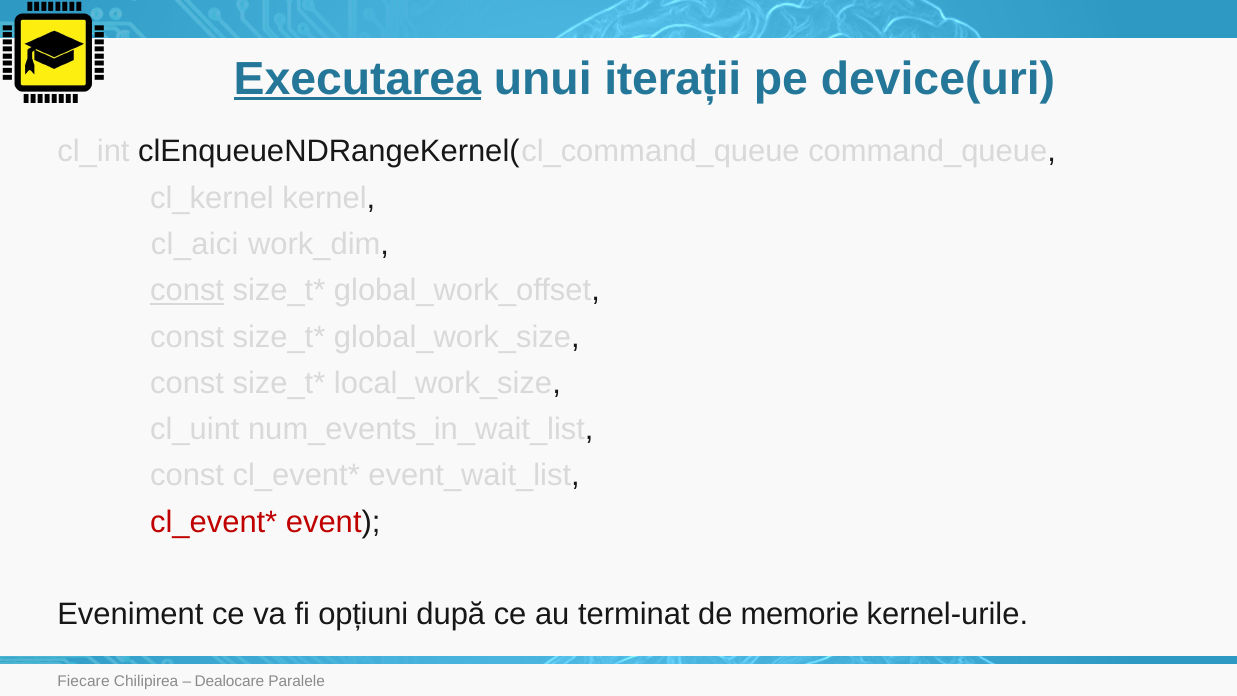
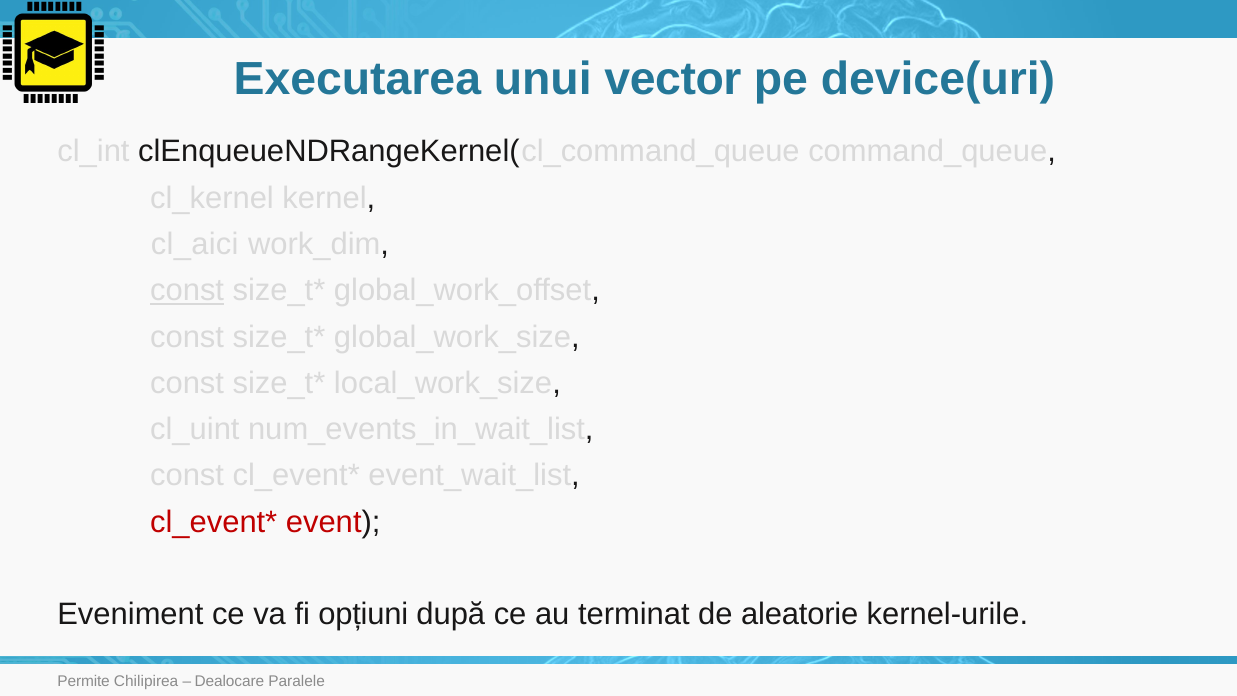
Executarea underline: present -> none
iterații: iterații -> vector
memorie: memorie -> aleatorie
Fiecare: Fiecare -> Permite
